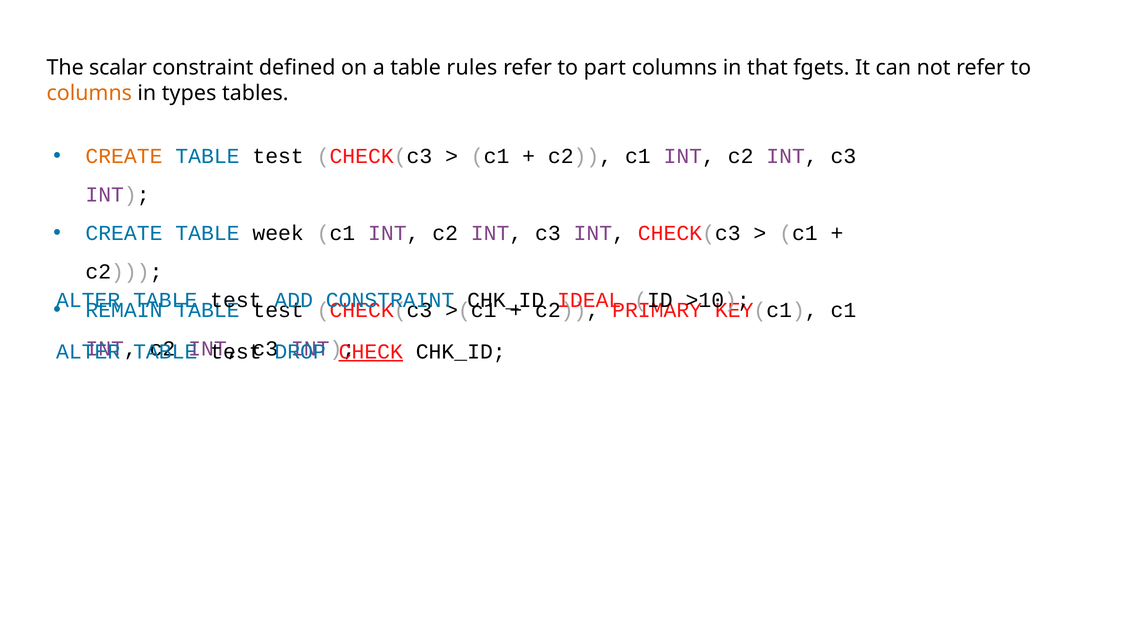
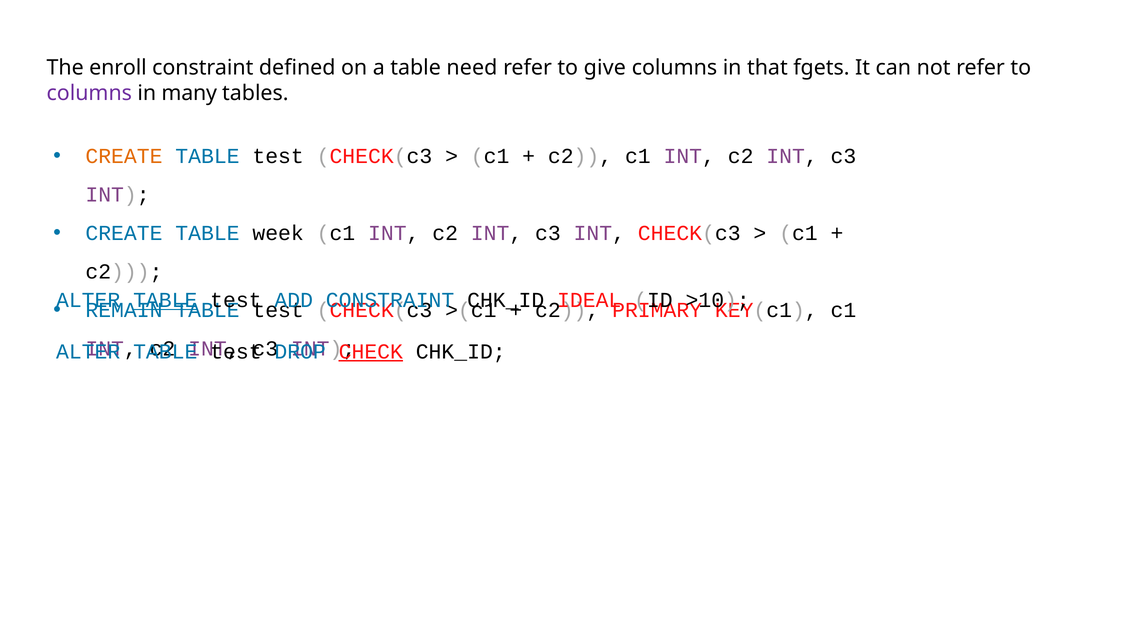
scalar: scalar -> enroll
rules: rules -> need
part: part -> give
columns at (89, 93) colour: orange -> purple
types: types -> many
TABLE at (165, 300) underline: none -> present
